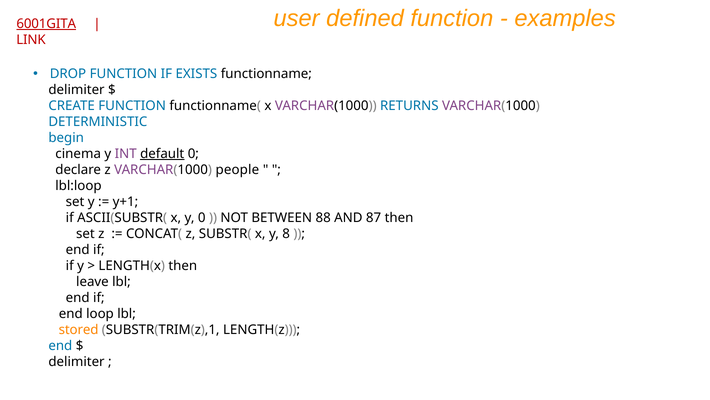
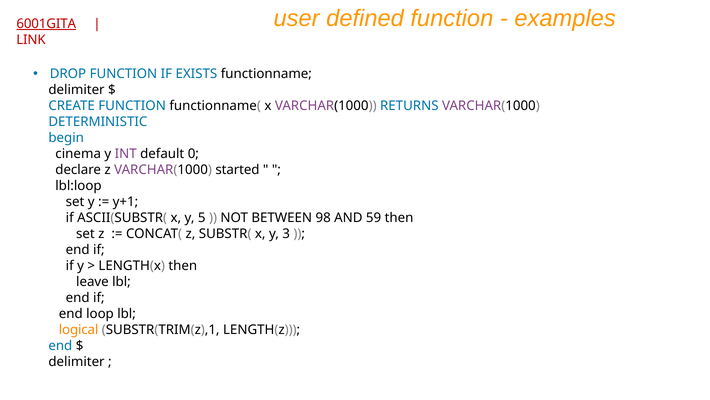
default underline: present -> none
people: people -> started
y 0: 0 -> 5
88: 88 -> 98
87: 87 -> 59
8: 8 -> 3
stored: stored -> logical
